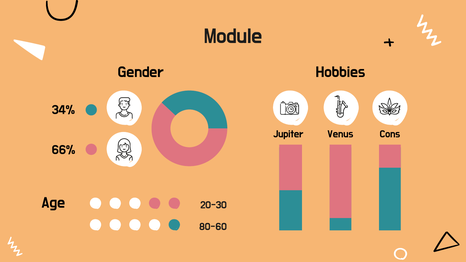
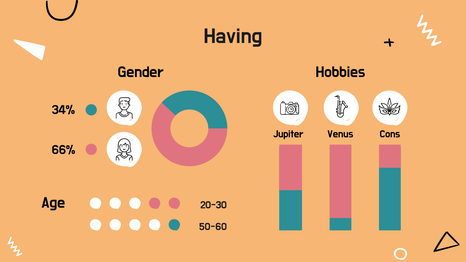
Module: Module -> Having
80-60: 80-60 -> 50-60
